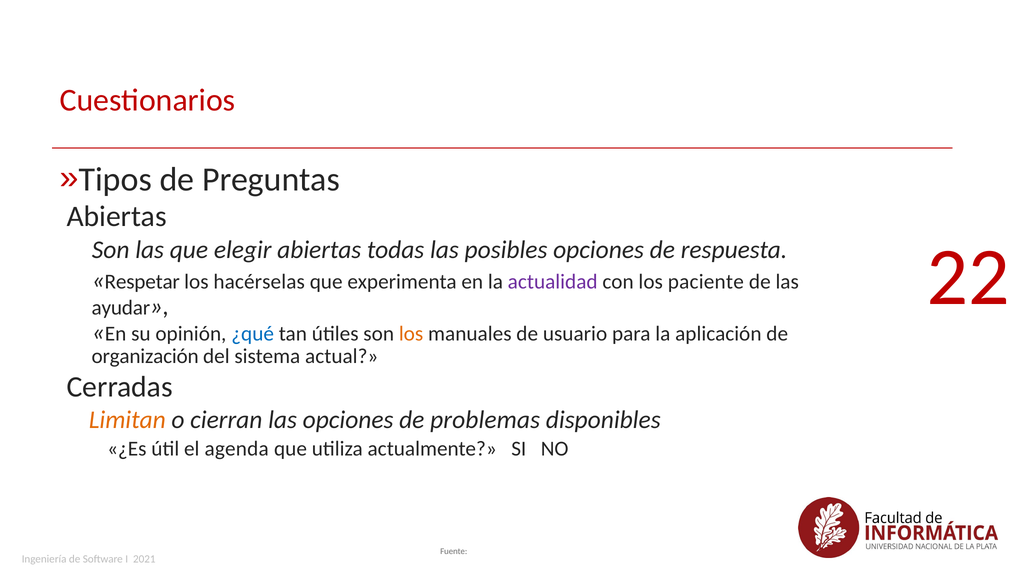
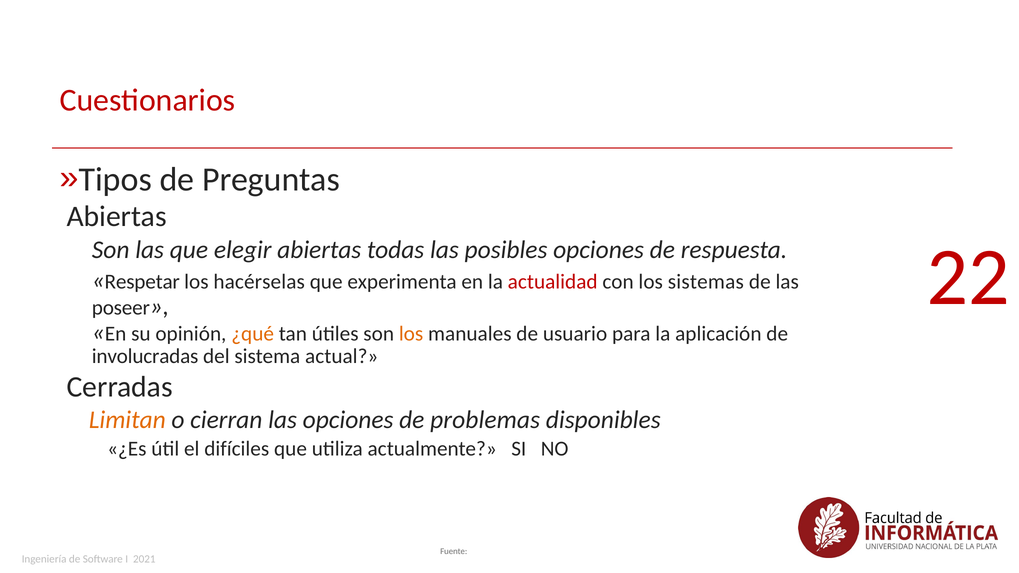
actualidad colour: purple -> red
paciente: paciente -> sistemas
ayudar: ayudar -> poseer
¿qué colour: blue -> orange
organización: organización -> involucradas
agenda: agenda -> difíciles
